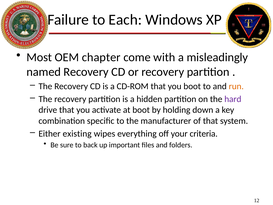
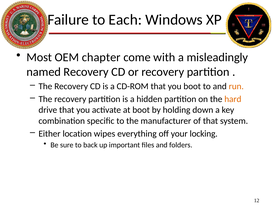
hard colour: purple -> orange
existing: existing -> location
criteria: criteria -> locking
